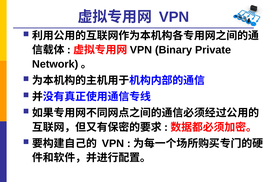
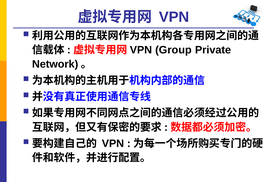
Binary: Binary -> Group
